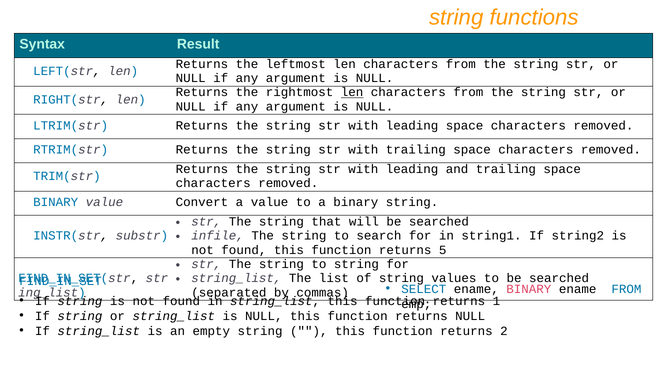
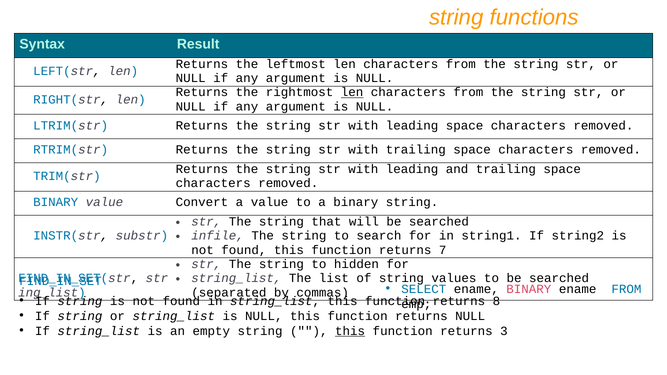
5: 5 -> 7
to string: string -> hidden
1: 1 -> 8
this at (350, 331) underline: none -> present
2: 2 -> 3
